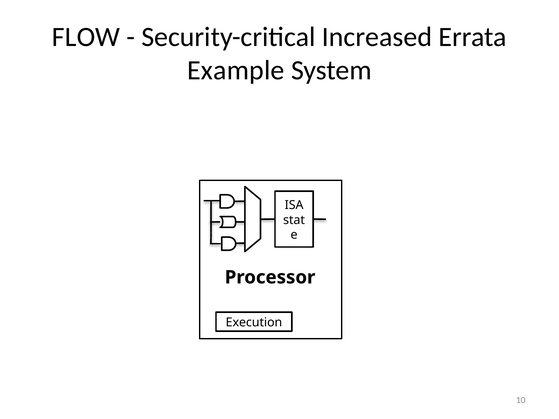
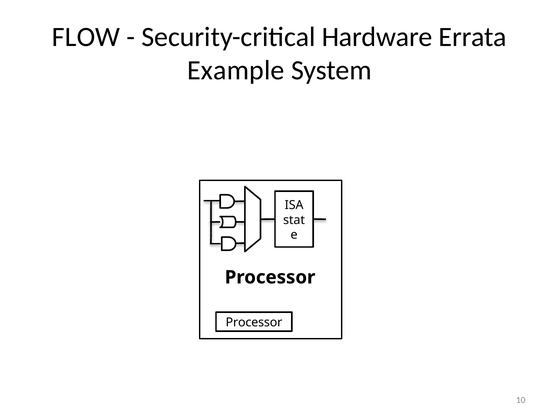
Increased: Increased -> Hardware
Execution at (254, 323): Execution -> Processor
